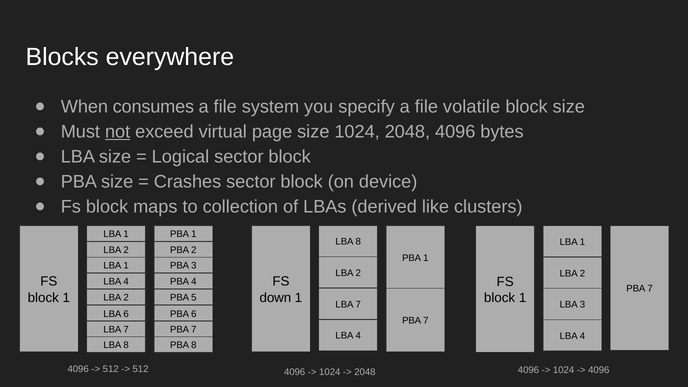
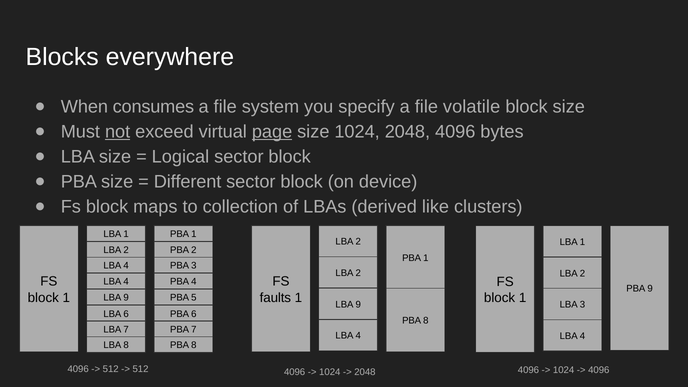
page underline: none -> present
Crashes: Crashes -> Different
8 at (358, 242): 8 -> 2
1 at (126, 266): 1 -> 4
7 at (650, 289): 7 -> 9
down: down -> faults
2 at (126, 298): 2 -> 9
7 at (358, 304): 7 -> 9
7 at (426, 321): 7 -> 8
